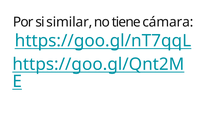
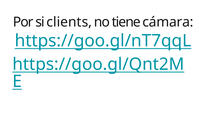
similar: similar -> clients
